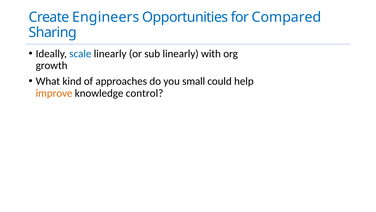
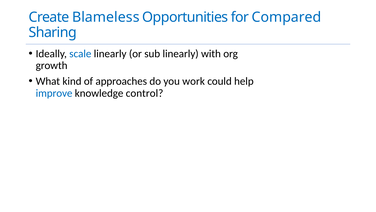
Engineers: Engineers -> Blameless
small: small -> work
improve colour: orange -> blue
